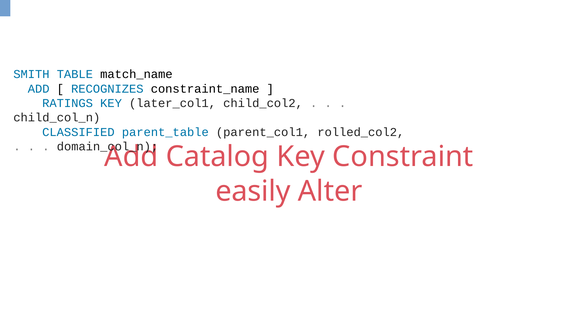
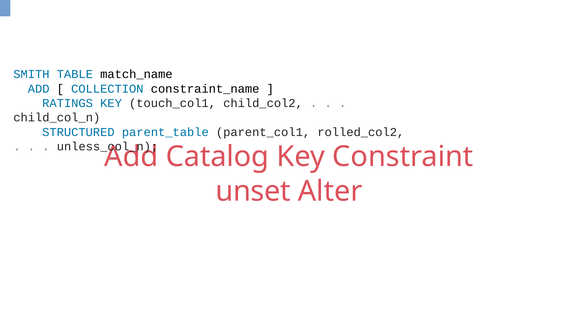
RECOGNIZES: RECOGNIZES -> COLLECTION
later_col1: later_col1 -> touch_col1
CLASSIFIED: CLASSIFIED -> STRUCTURED
domain_col_n: domain_col_n -> unless_col_n
easily: easily -> unset
